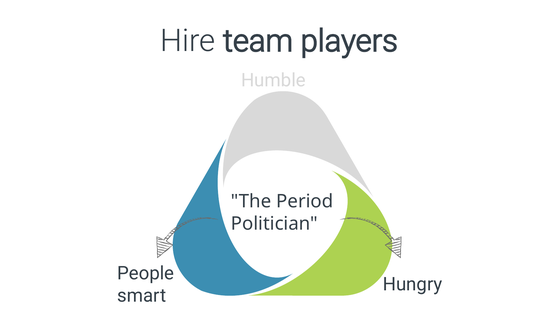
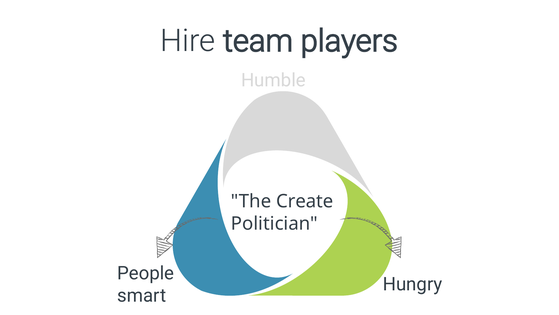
Period: Period -> Create
